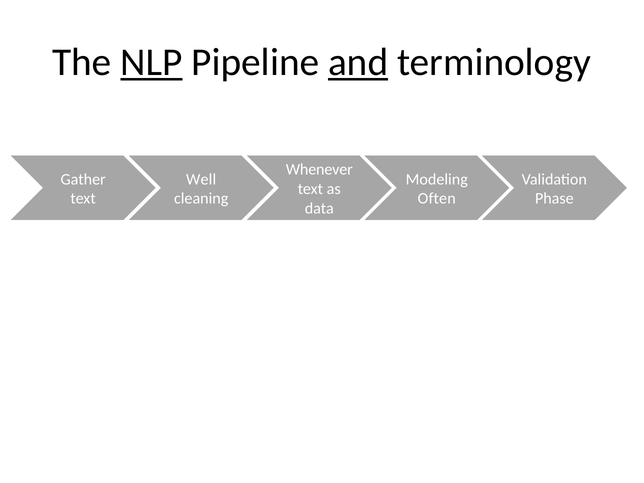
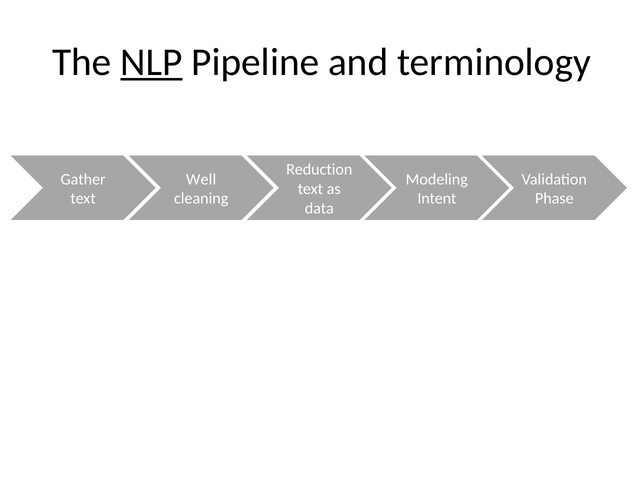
and underline: present -> none
Whenever: Whenever -> Reduction
Often: Often -> Intent
